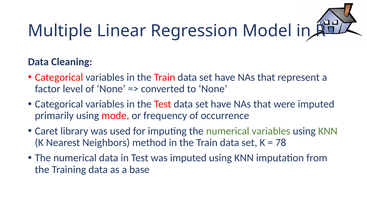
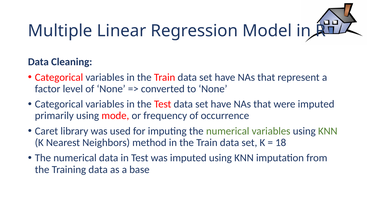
78: 78 -> 18
